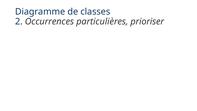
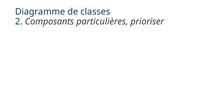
Occurrences: Occurrences -> Composants
